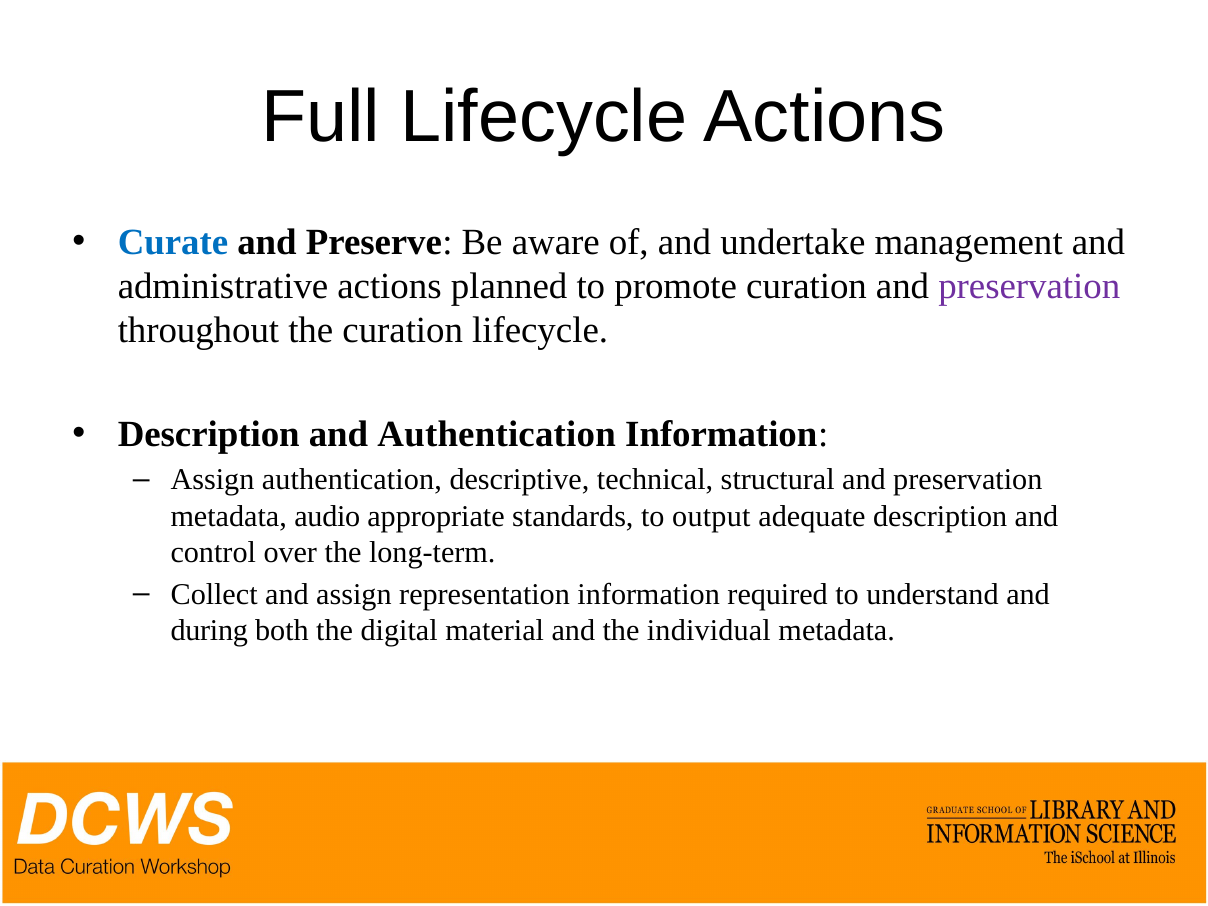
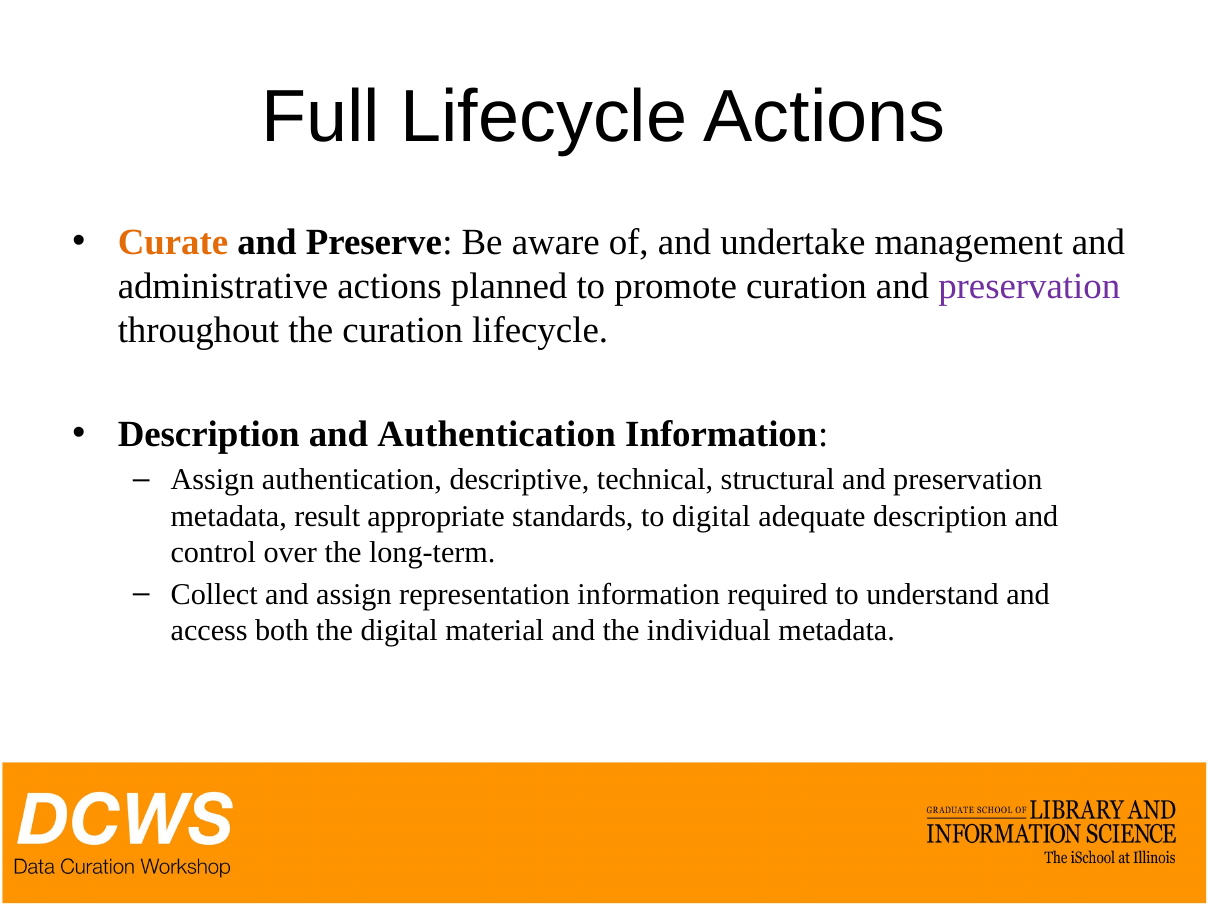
Curate colour: blue -> orange
audio: audio -> result
to output: output -> digital
during: during -> access
